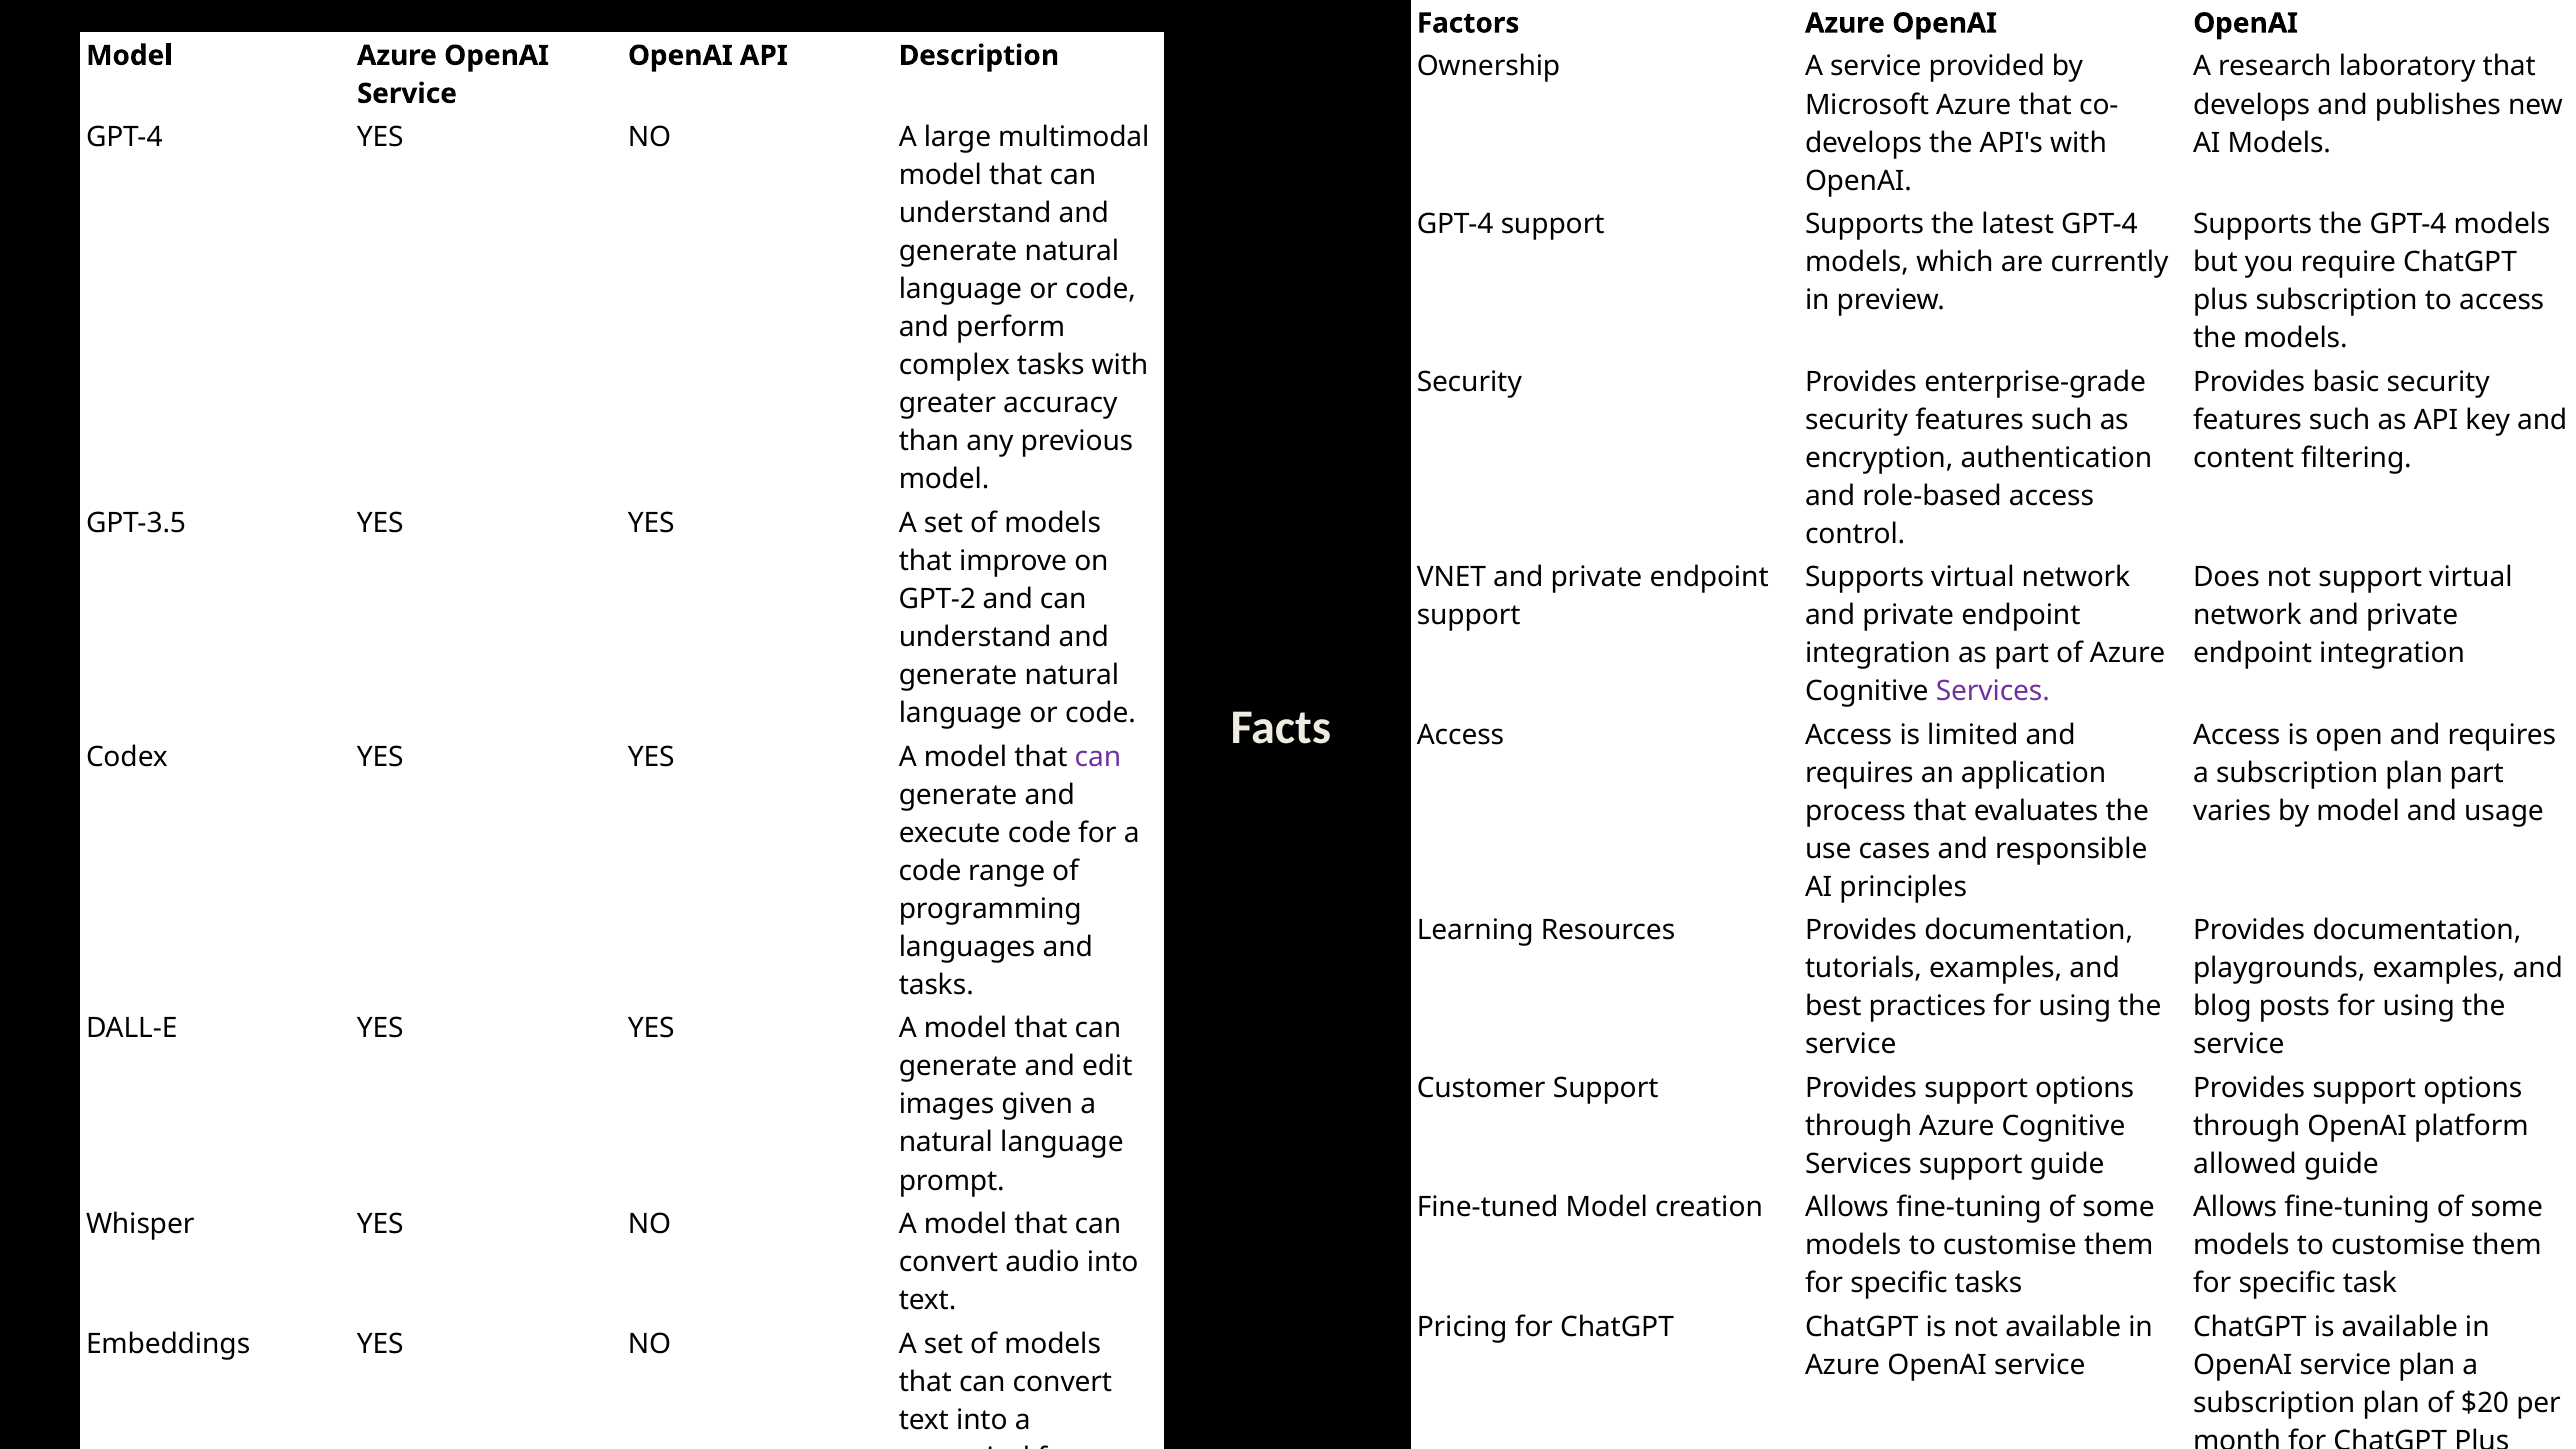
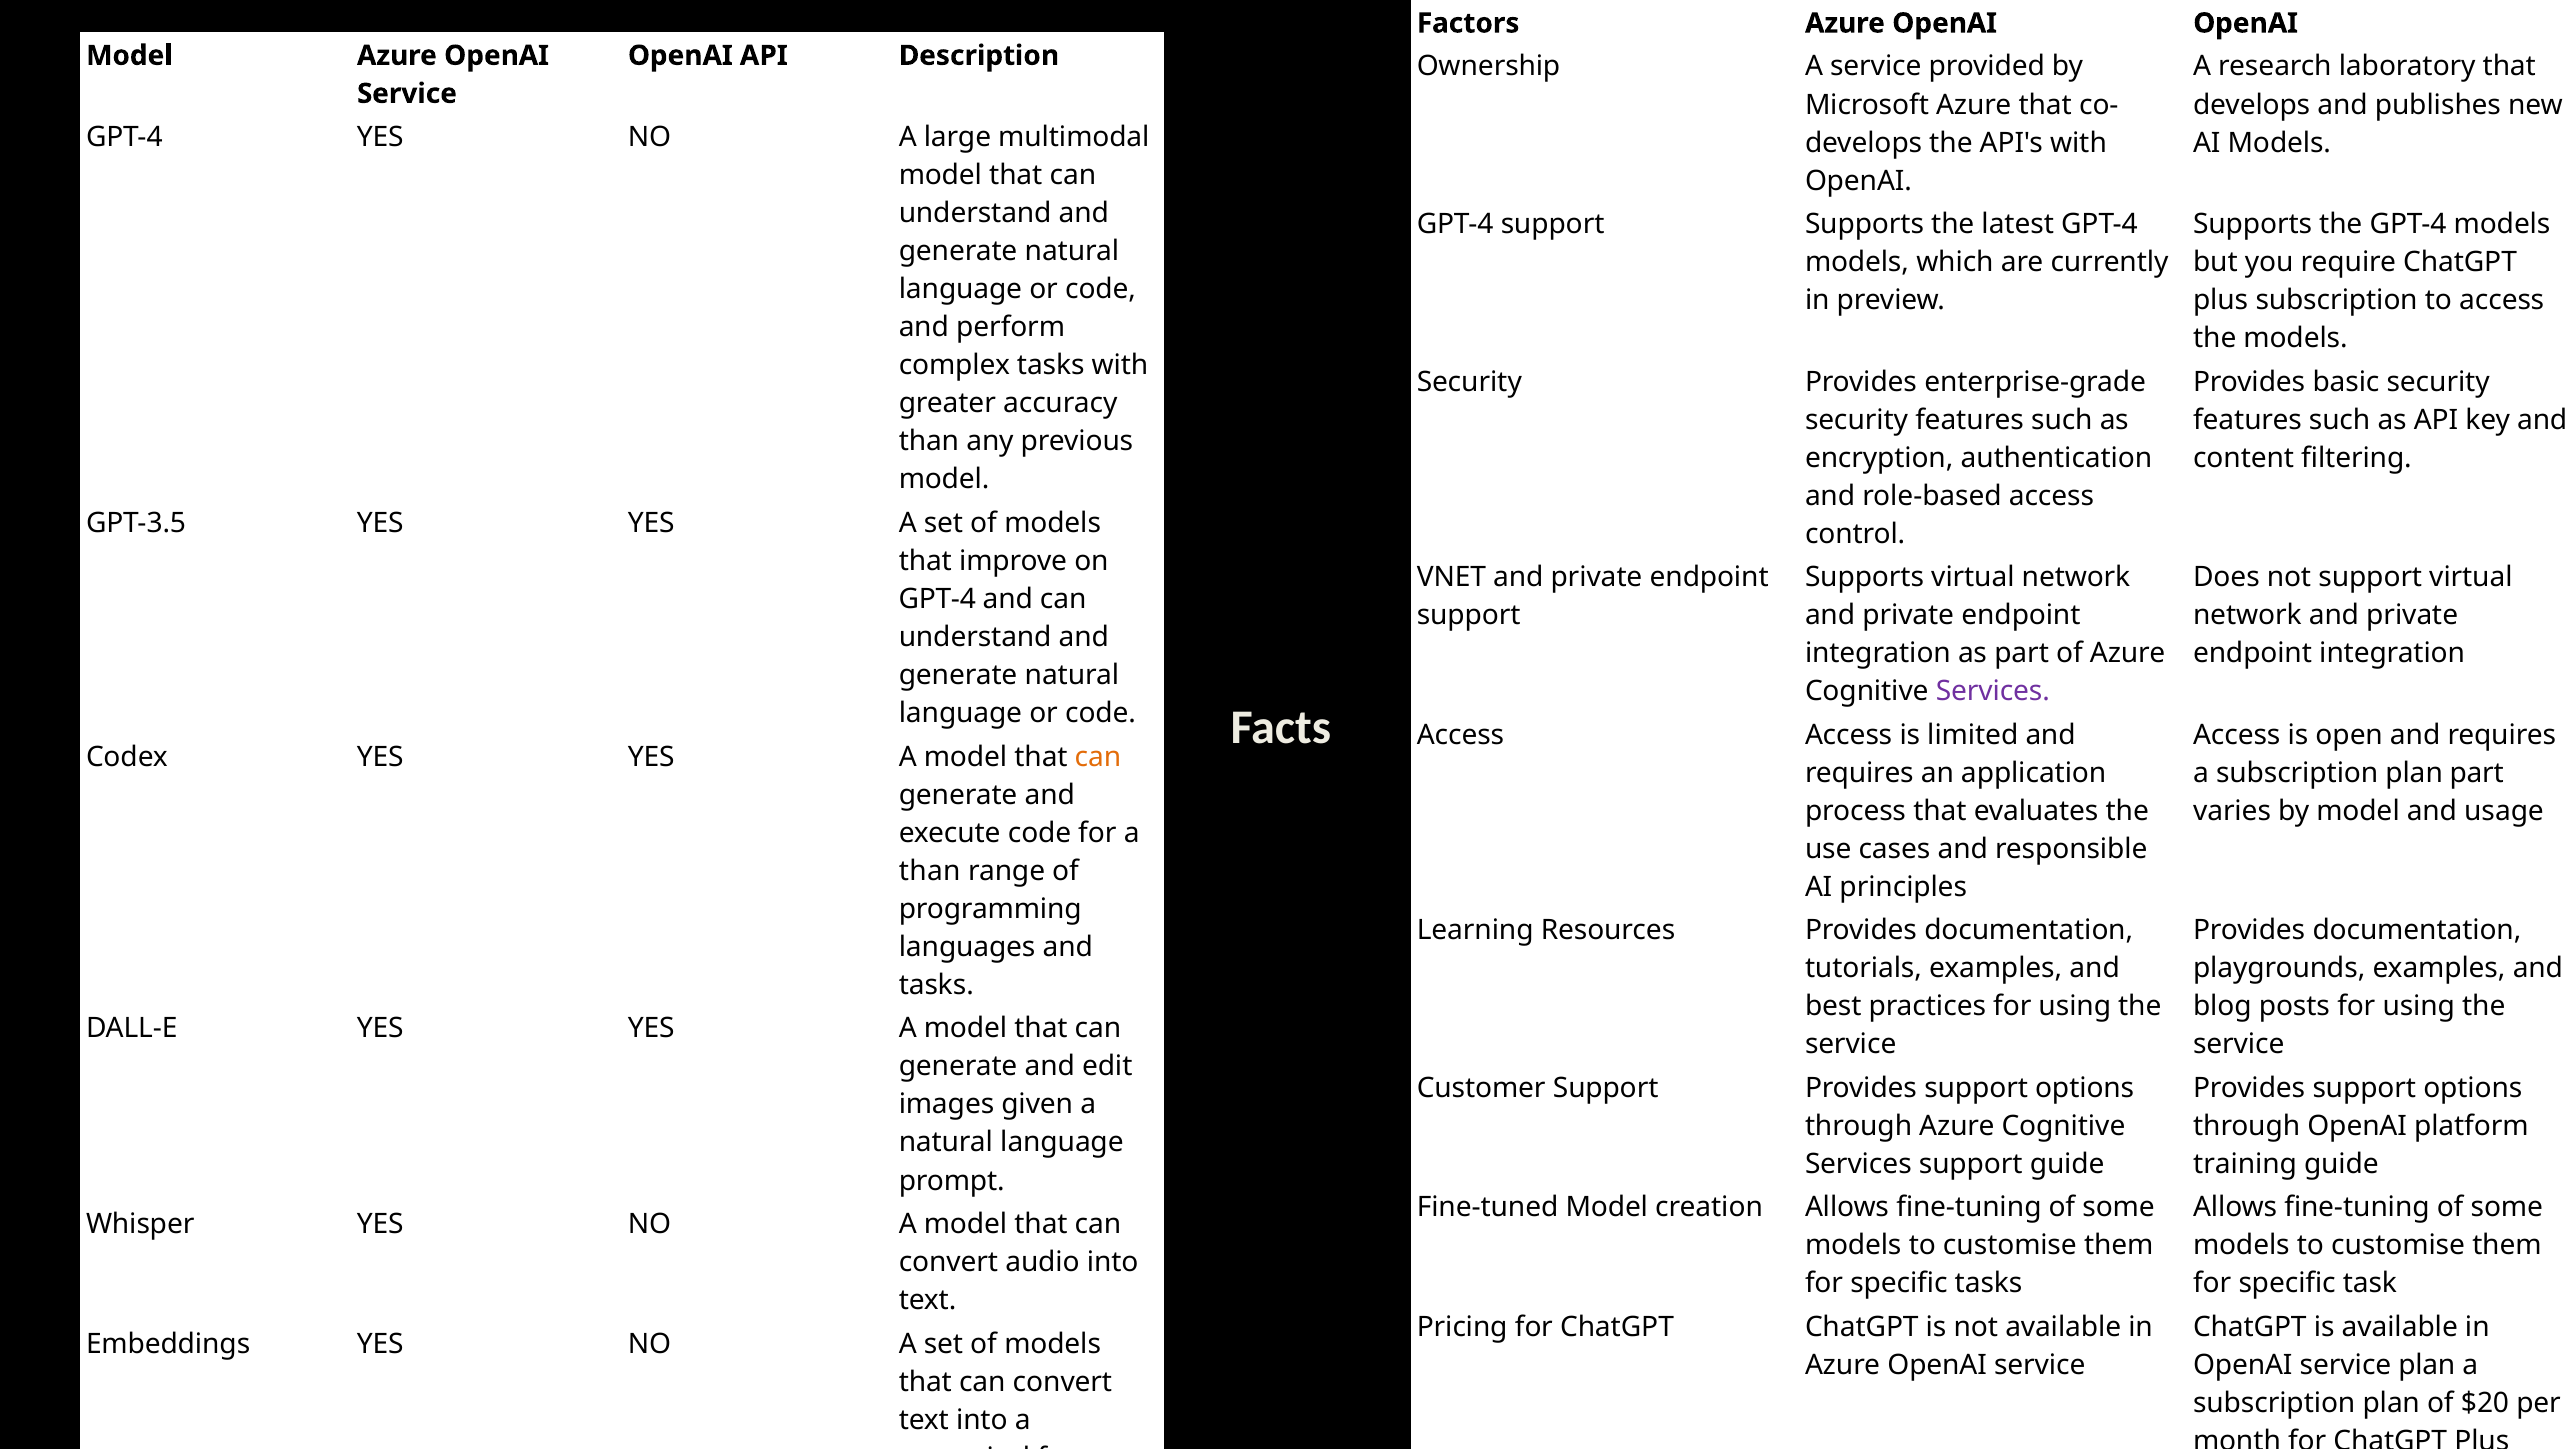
GPT-2 at (937, 599): GPT-2 -> GPT-4
can at (1098, 757) colour: purple -> orange
code at (930, 871): code -> than
allowed: allowed -> training
